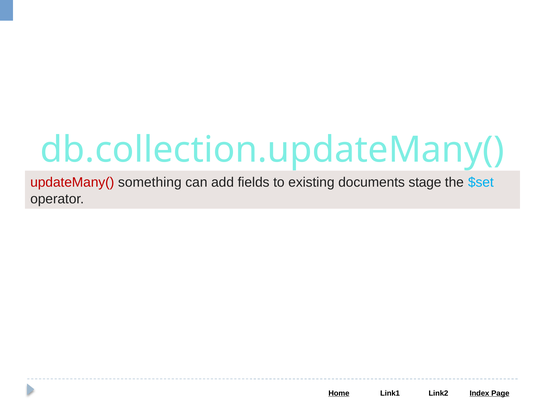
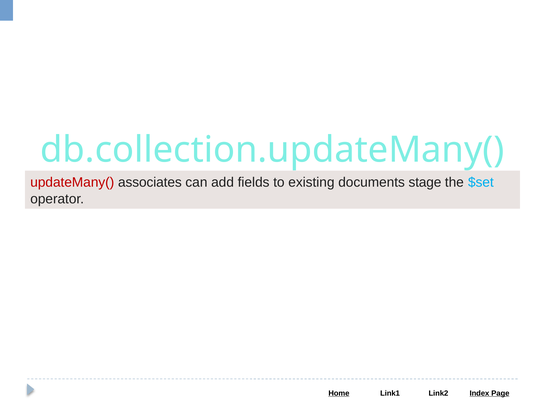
something: something -> associates
